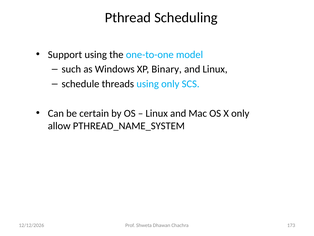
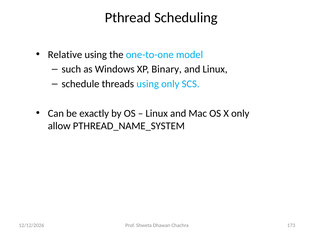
Support: Support -> Relative
certain: certain -> exactly
